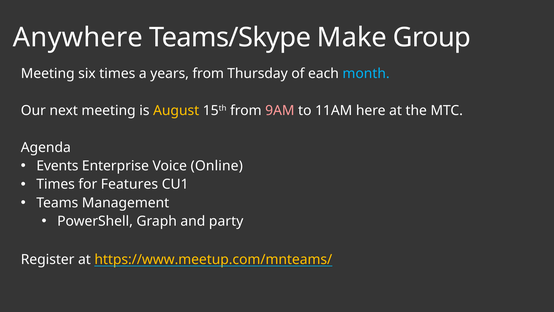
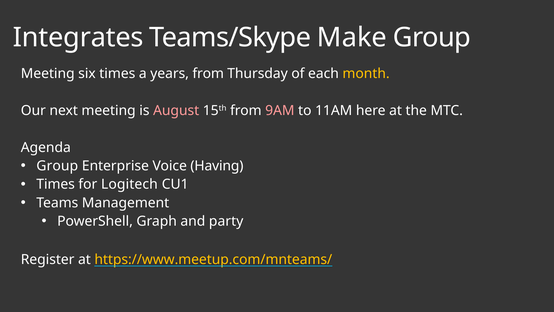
Anywhere: Anywhere -> Integrates
month colour: light blue -> yellow
August colour: yellow -> pink
Events at (57, 166): Events -> Group
Online: Online -> Having
Features: Features -> Logitech
